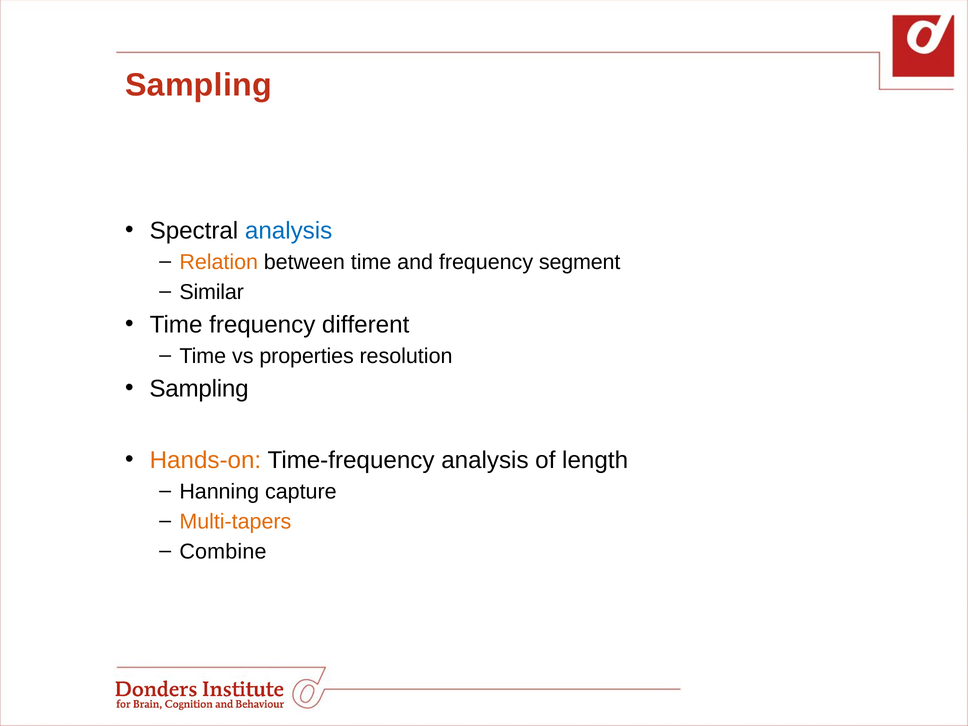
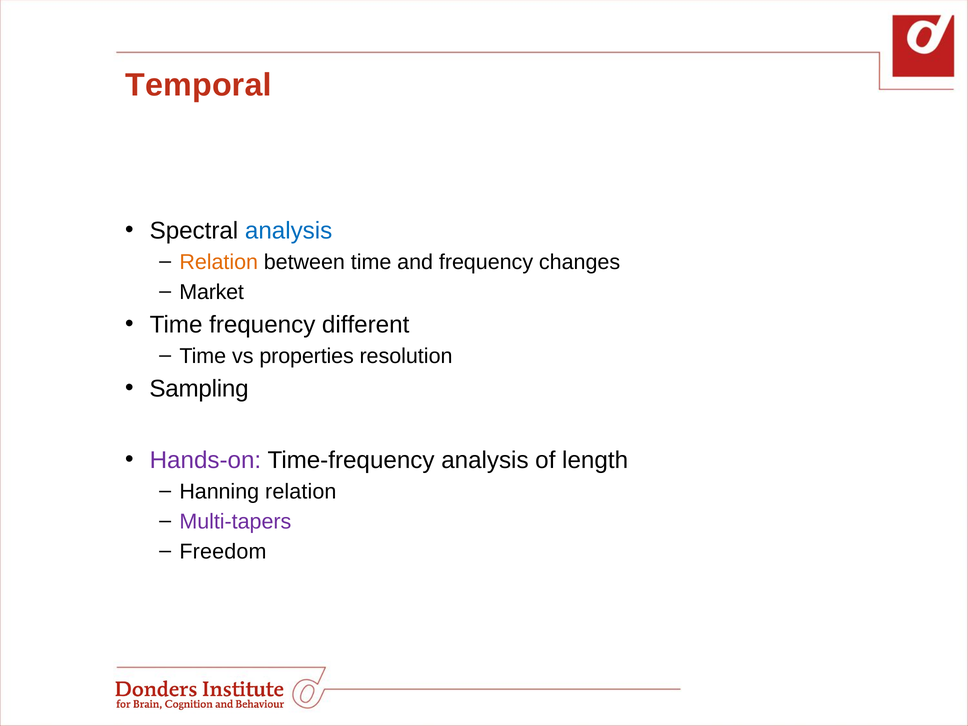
Sampling at (198, 85): Sampling -> Temporal
segment: segment -> changes
Similar: Similar -> Market
Hands-on colour: orange -> purple
Hanning capture: capture -> relation
Multi-tapers colour: orange -> purple
Combine: Combine -> Freedom
